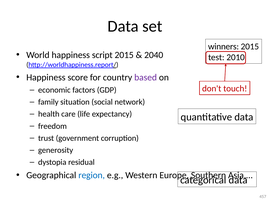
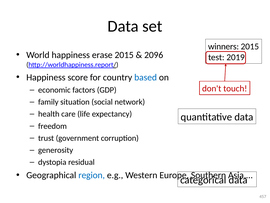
script: script -> erase
2040: 2040 -> 2096
2010: 2010 -> 2019
based colour: purple -> blue
